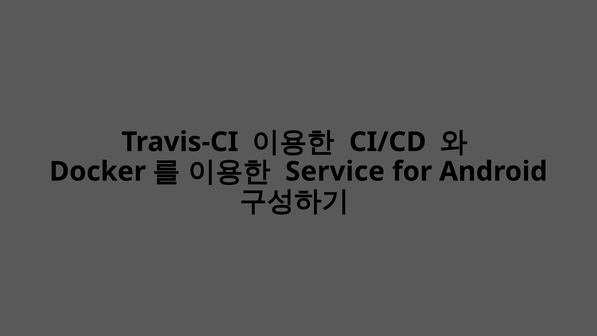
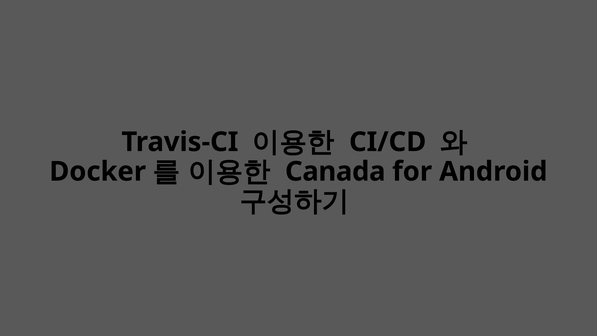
Service: Service -> Canada
